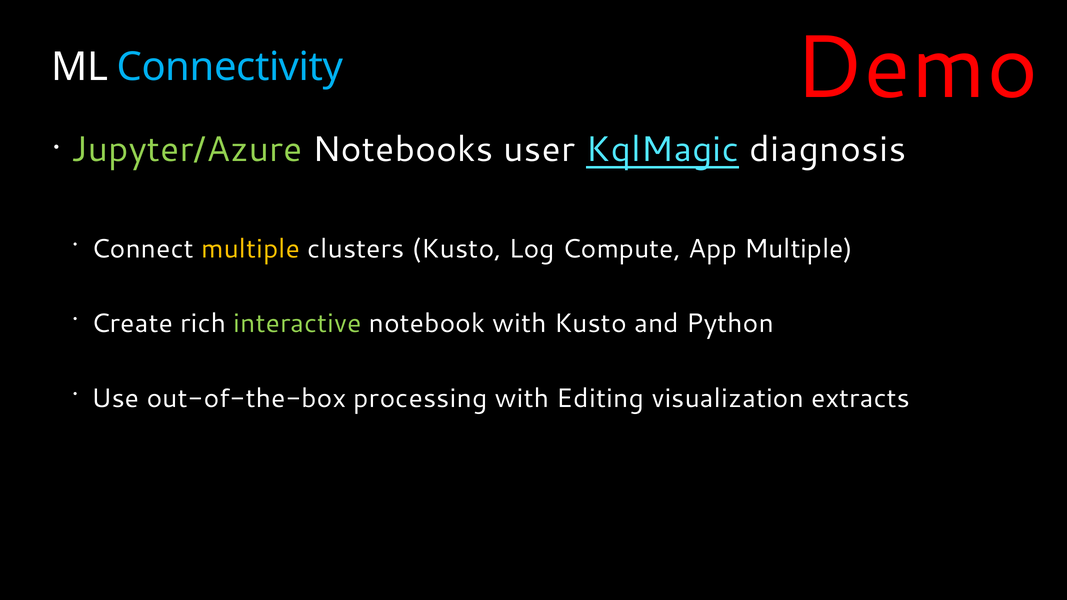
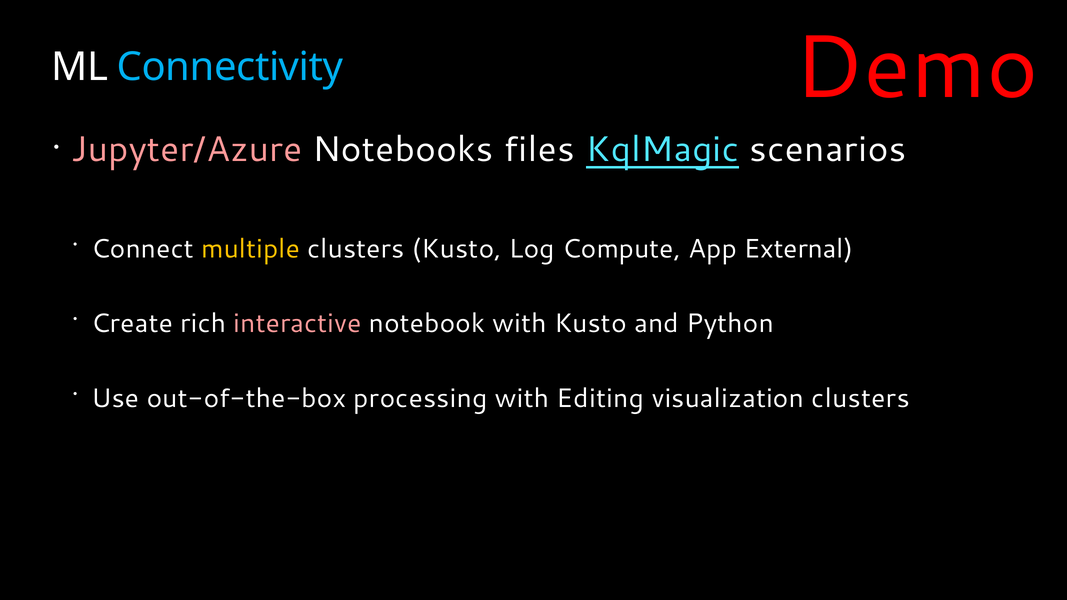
Jupyter/Azure colour: light green -> pink
user: user -> files
diagnosis: diagnosis -> scenarios
App Multiple: Multiple -> External
interactive colour: light green -> pink
visualization extracts: extracts -> clusters
